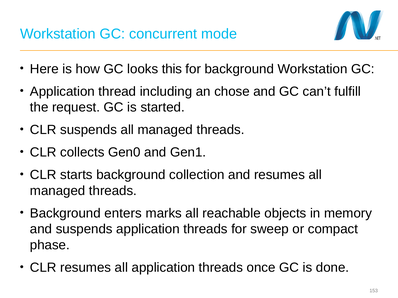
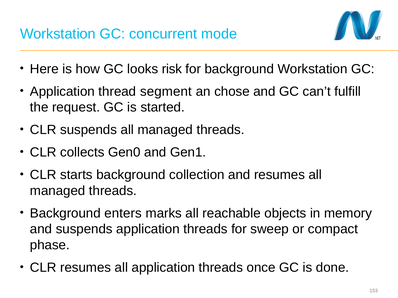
this: this -> risk
including: including -> segment
